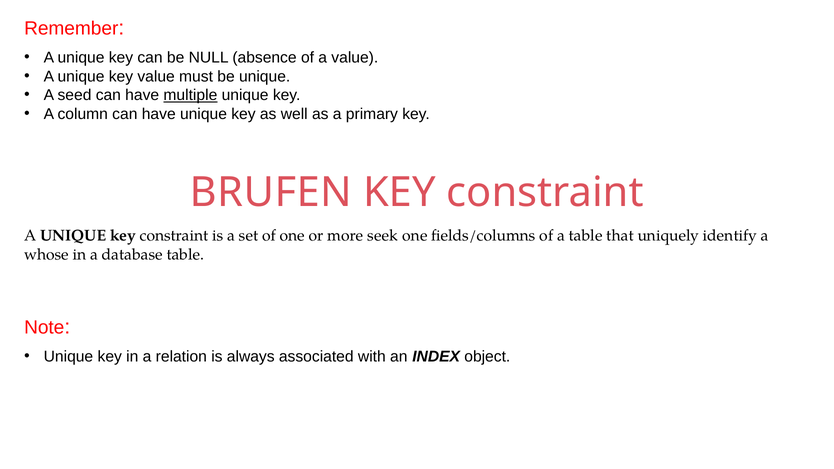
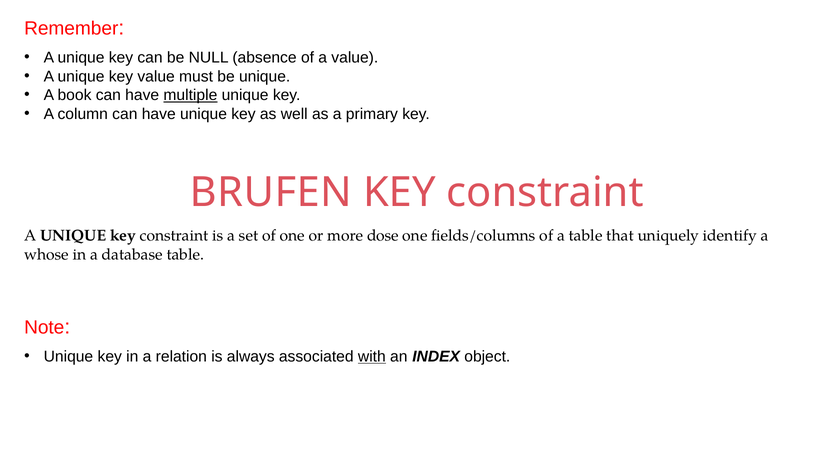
seed: seed -> book
seek: seek -> dose
with underline: none -> present
